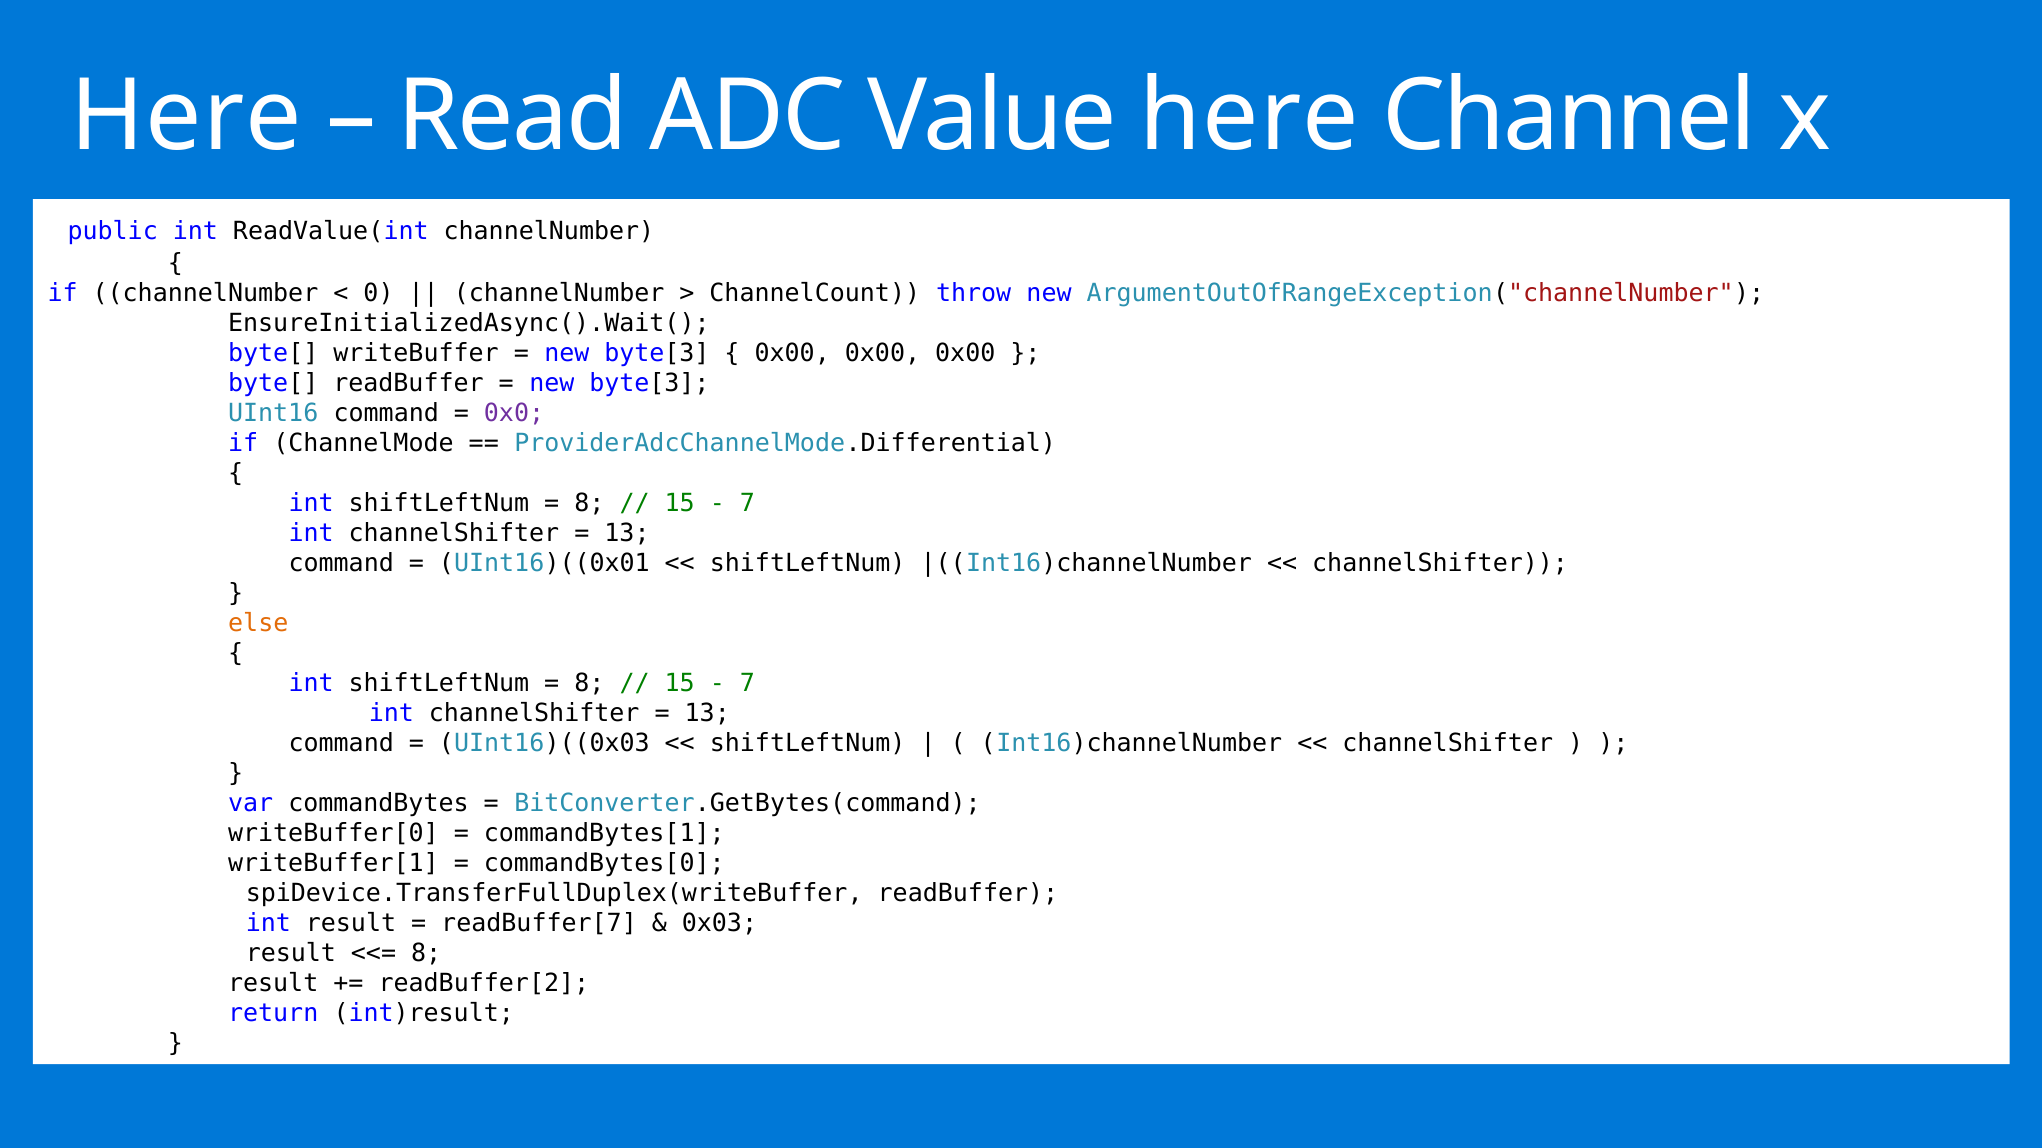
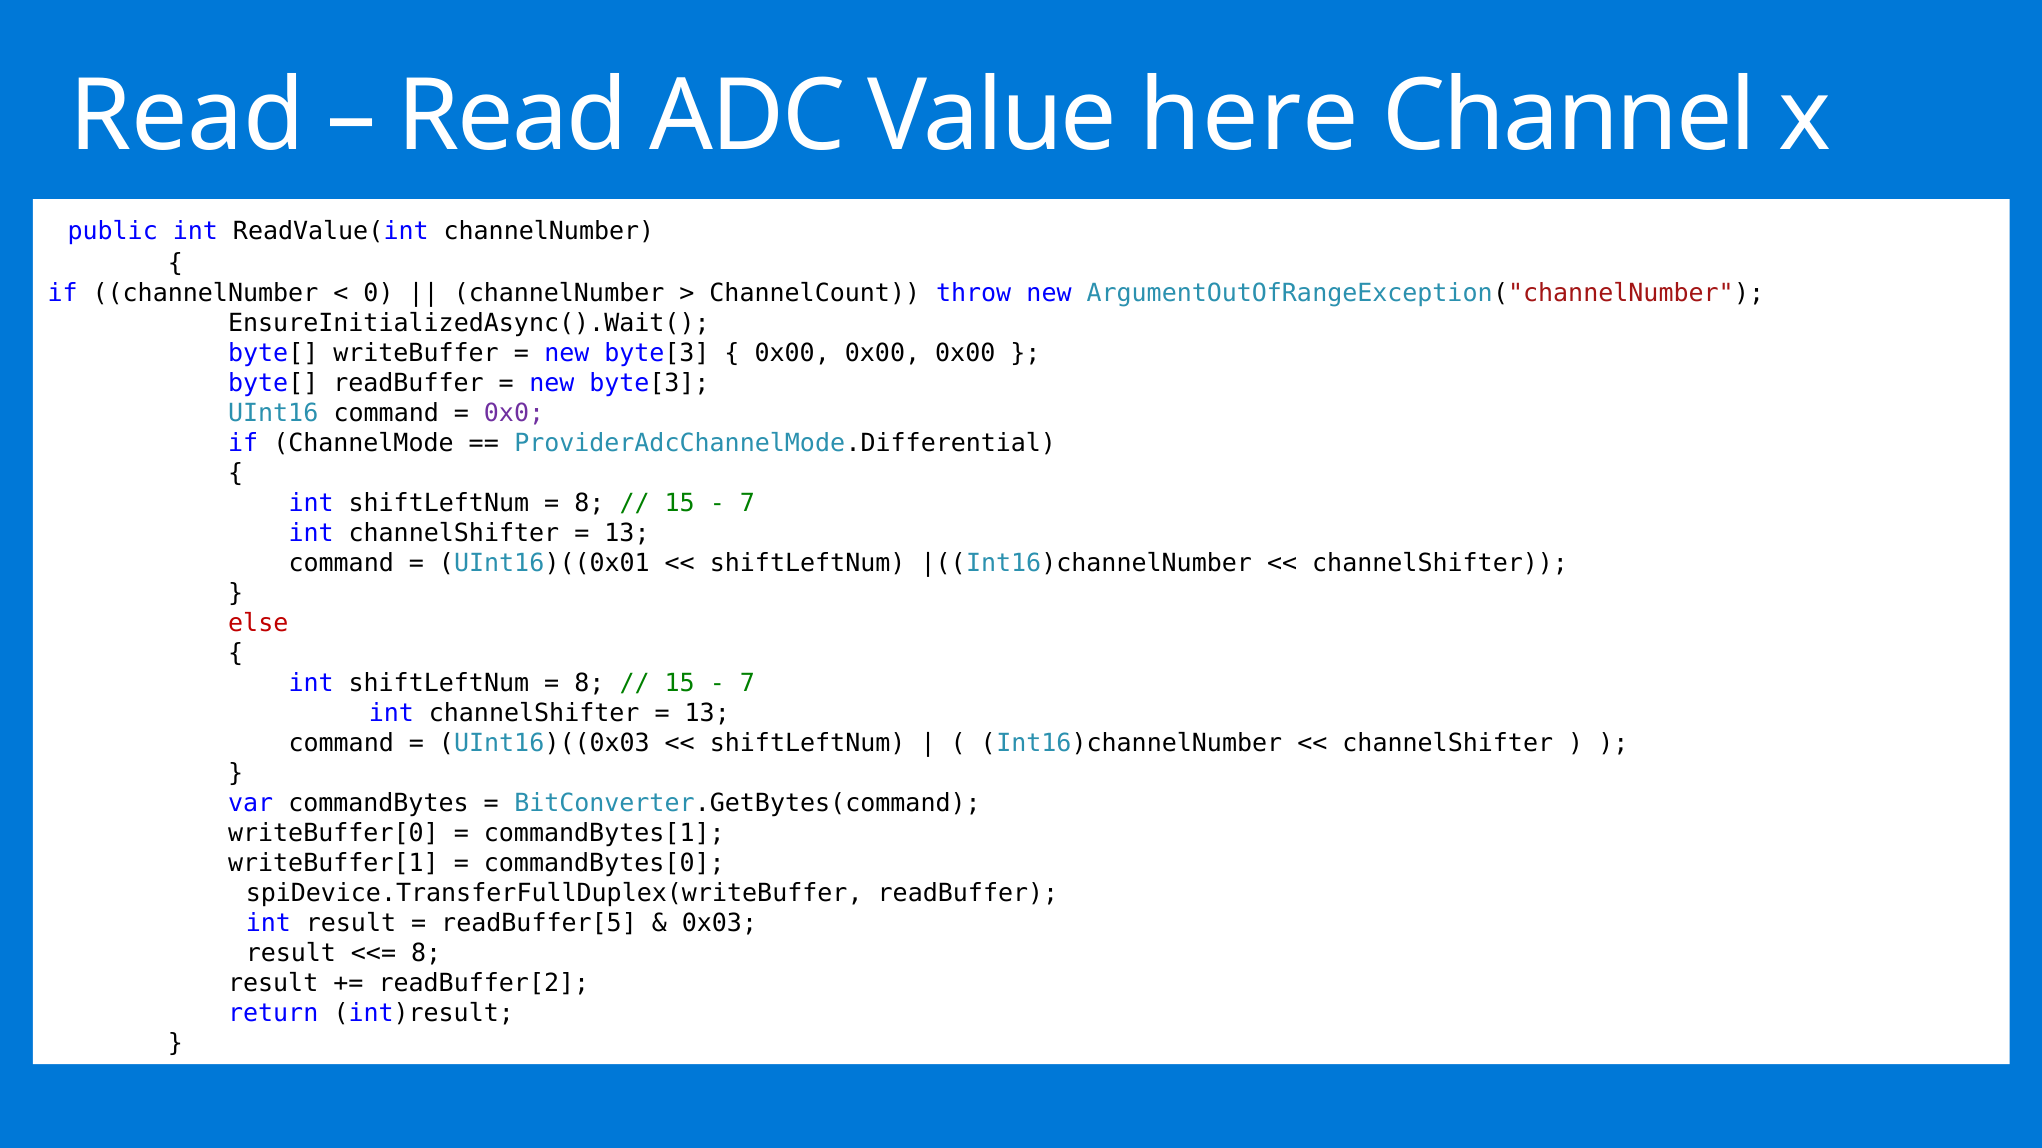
Here at (186, 117): Here -> Read
else colour: orange -> red
readBuffer[7: readBuffer[7 -> readBuffer[5
